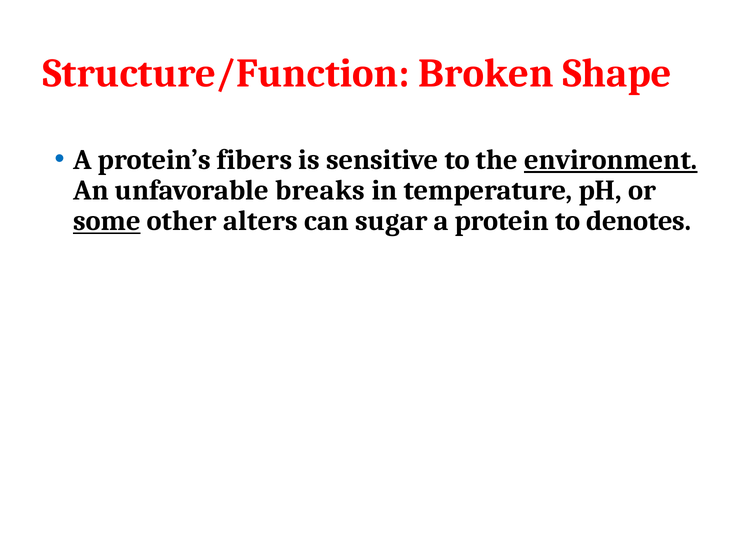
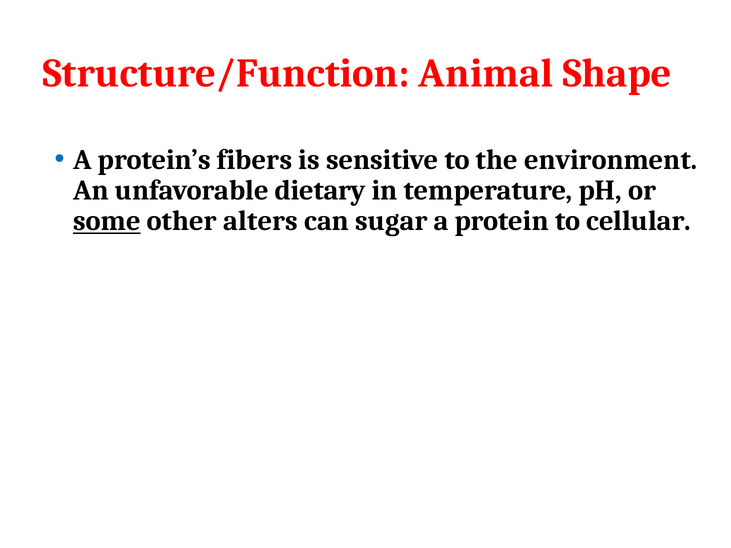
Broken: Broken -> Animal
environment underline: present -> none
breaks: breaks -> dietary
denotes: denotes -> cellular
